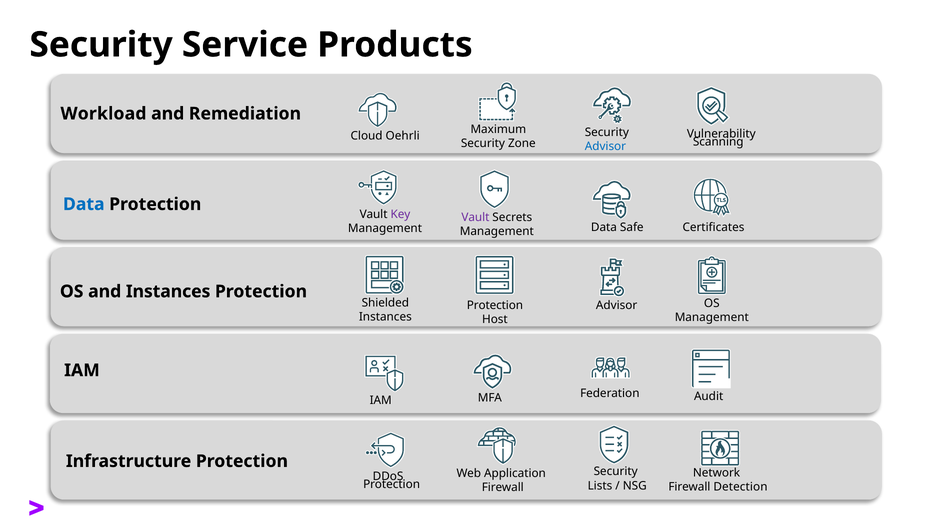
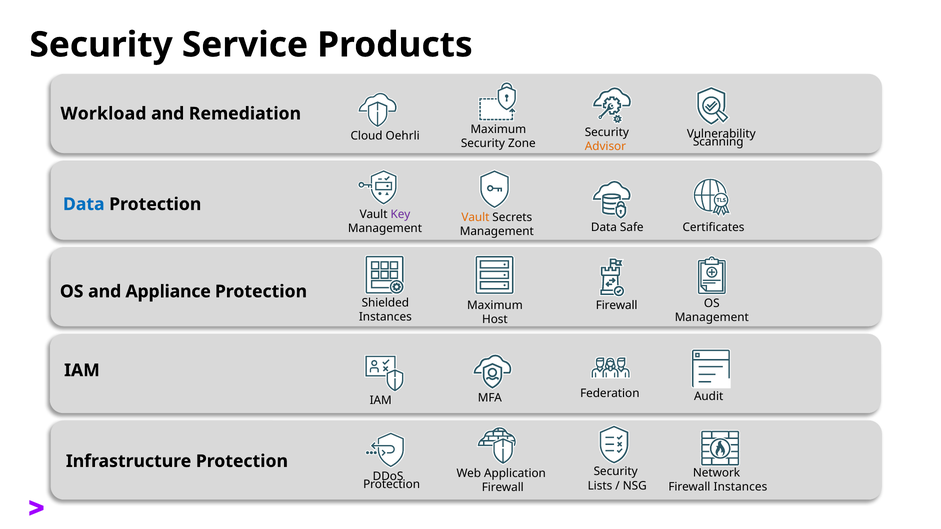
Advisor at (605, 147) colour: blue -> orange
Vault at (475, 217) colour: purple -> orange
and Instances: Instances -> Appliance
Advisor at (617, 306): Advisor -> Firewall
Protection at (495, 306): Protection -> Maximum
Firewall Detection: Detection -> Instances
